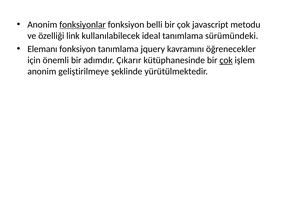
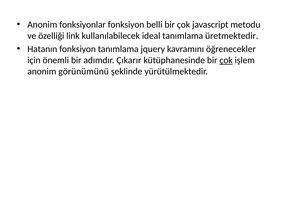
fonksiyonlar underline: present -> none
sürümündeki: sürümündeki -> üretmektedir
Elemanı: Elemanı -> Hatanın
geliştirilmeye: geliştirilmeye -> görünümünü
